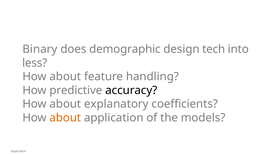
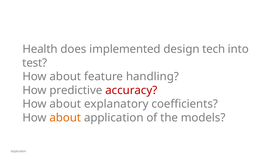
Binary: Binary -> Health
demographic: demographic -> implemented
less: less -> test
accuracy colour: black -> red
